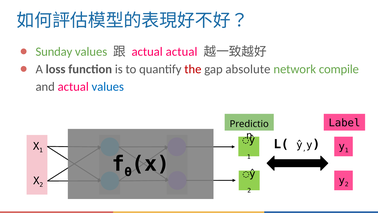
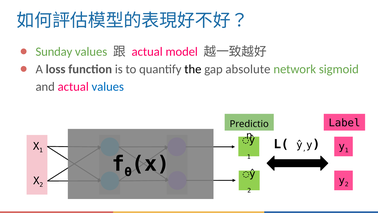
actual actual: actual -> model
the colour: red -> black
compile: compile -> sigmoid
